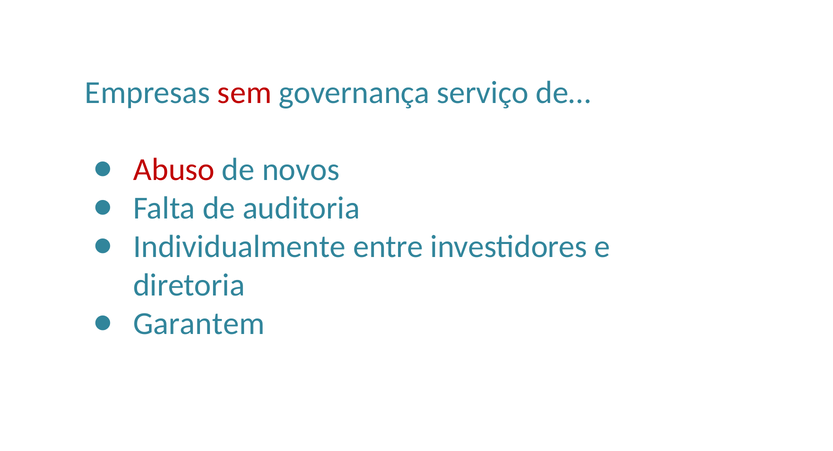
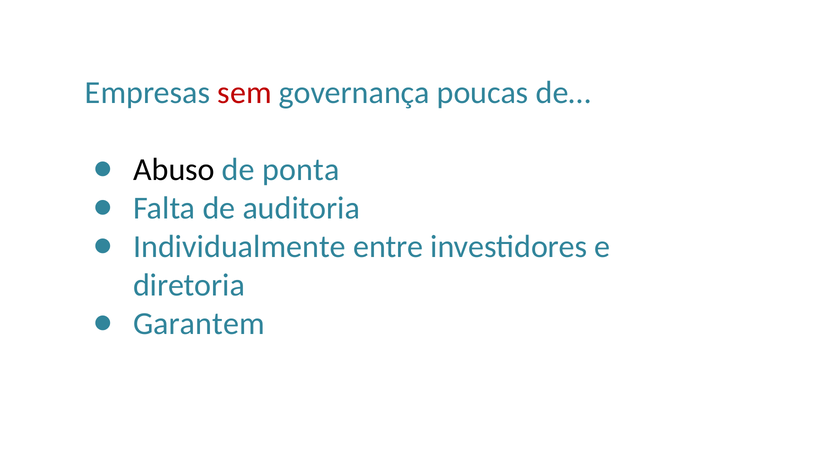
serviço: serviço -> poucas
Abuso colour: red -> black
novos: novos -> ponta
